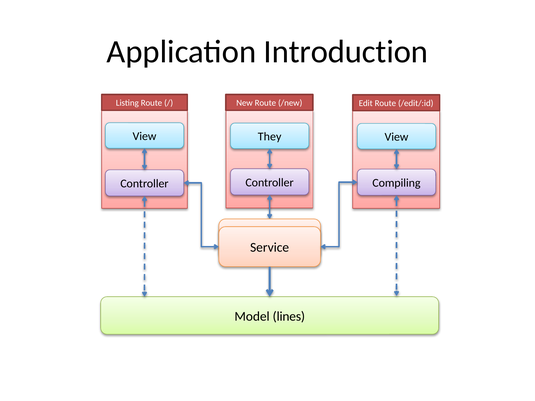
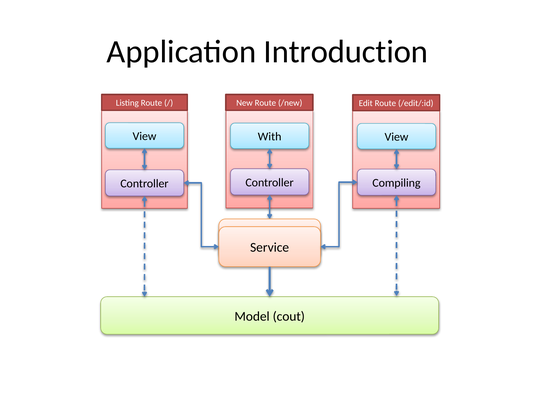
They: They -> With
lines: lines -> cout
